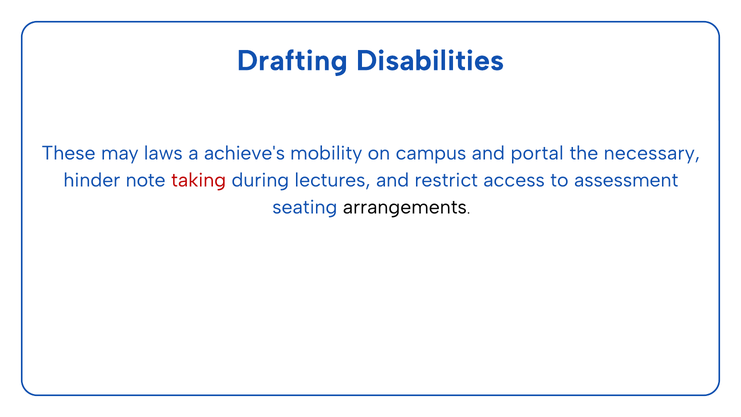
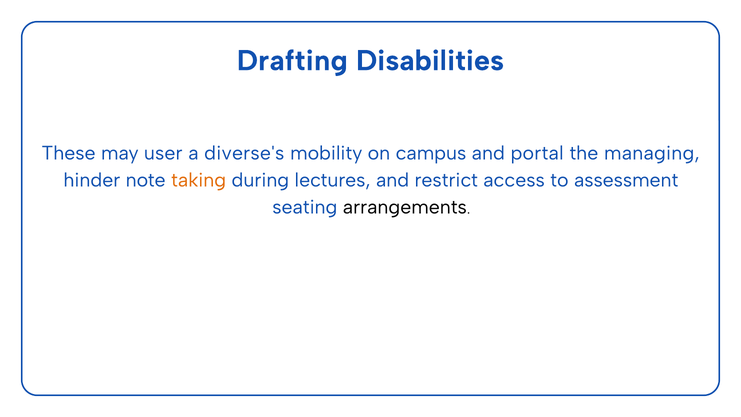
laws: laws -> user
achieve's: achieve's -> diverse's
necessary: necessary -> managing
taking colour: red -> orange
